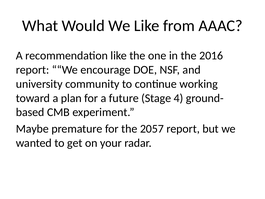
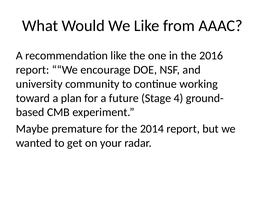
2057: 2057 -> 2014
